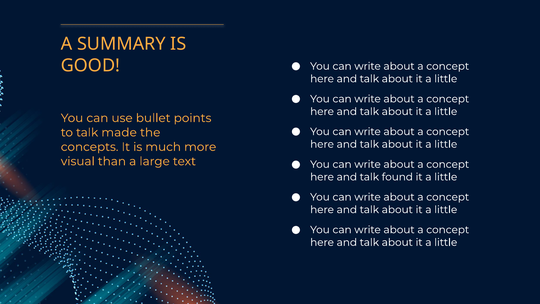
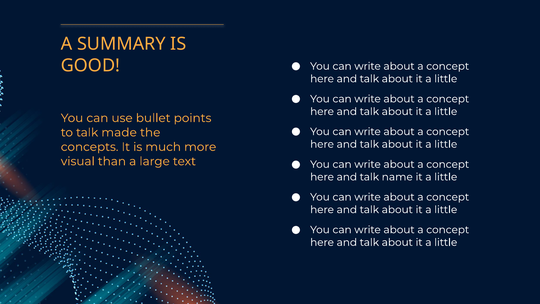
found: found -> name
